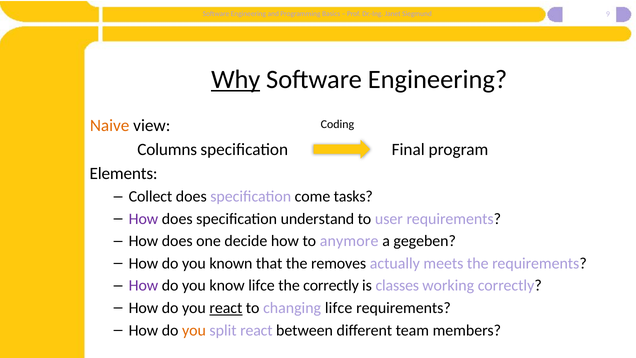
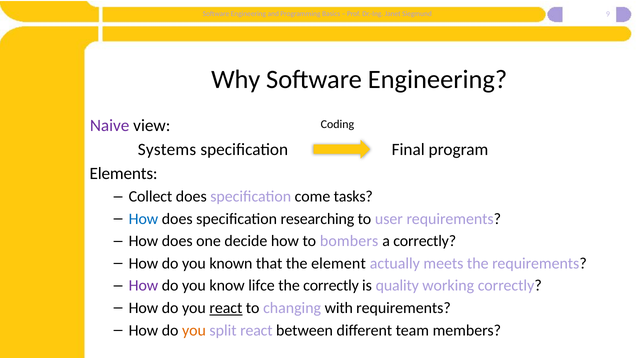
Why underline: present -> none
Naive colour: orange -> purple
Columns: Columns -> Systems
How at (143, 219) colour: purple -> blue
understand: understand -> researching
anymore: anymore -> bombers
a gegeben: gegeben -> correctly
removes: removes -> element
classes: classes -> quality
changing lifce: lifce -> with
